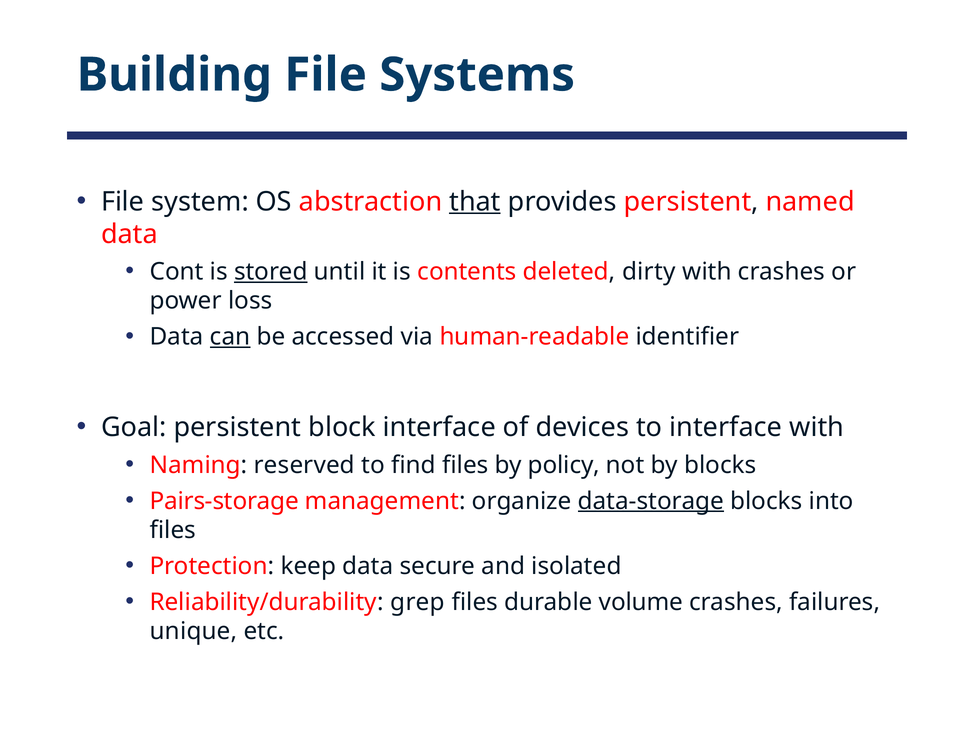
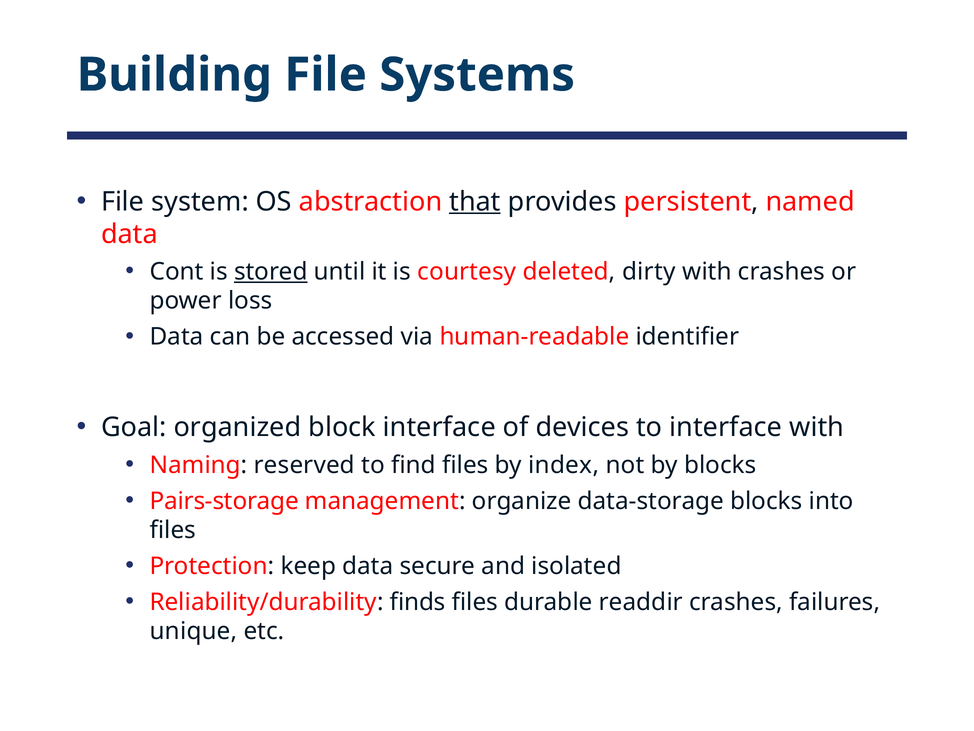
contents: contents -> courtesy
can underline: present -> none
Goal persistent: persistent -> organized
policy: policy -> index
data-storage underline: present -> none
grep: grep -> finds
volume: volume -> readdir
